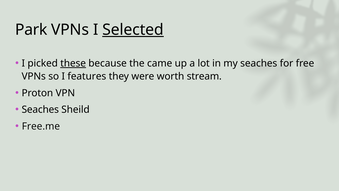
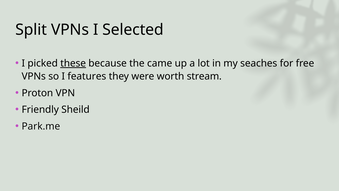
Park: Park -> Split
Selected underline: present -> none
Seaches at (40, 110): Seaches -> Friendly
Free.me: Free.me -> Park.me
